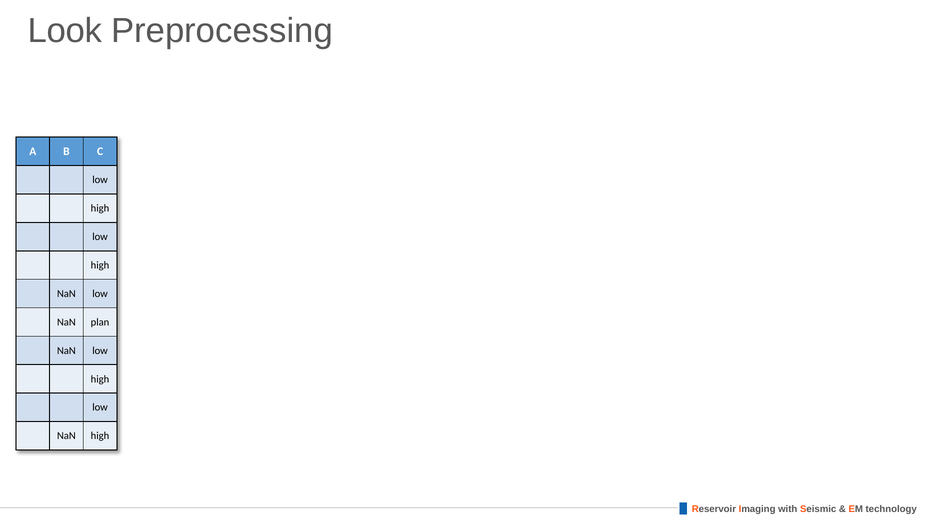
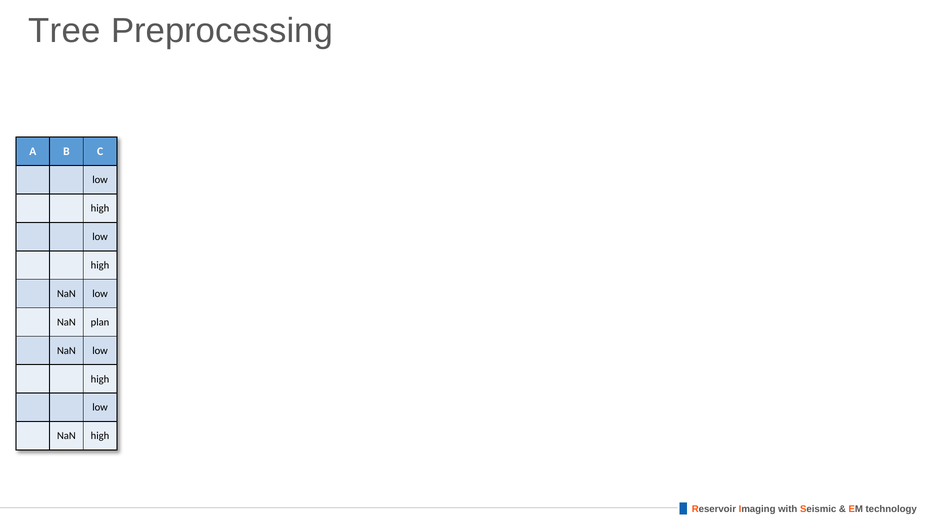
Look: Look -> Tree
